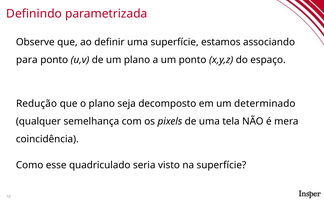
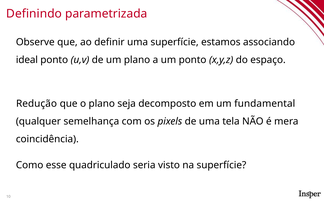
para: para -> ideal
determinado: determinado -> fundamental
